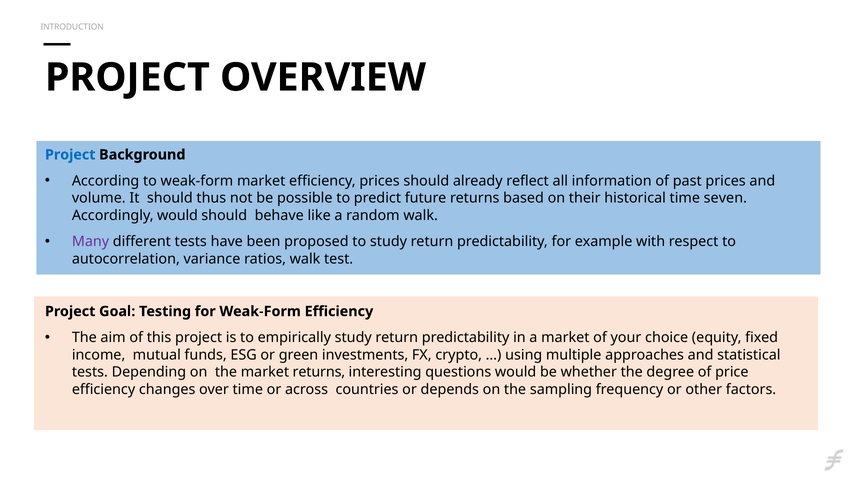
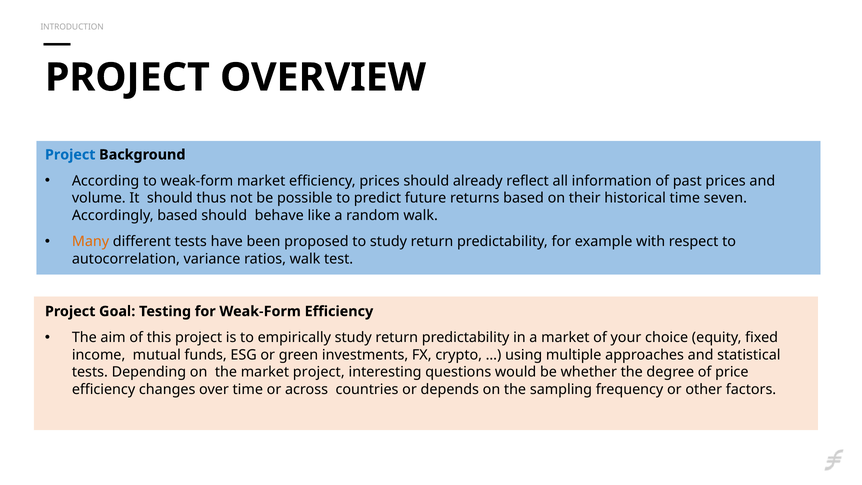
Accordingly would: would -> based
Many colour: purple -> orange
market returns: returns -> project
